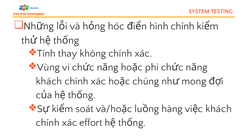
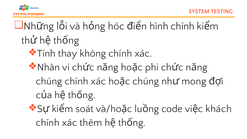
Vùng: Vùng -> Nhân
khách at (49, 81): khách -> chúng
hàng: hàng -> code
effort: effort -> thêm
